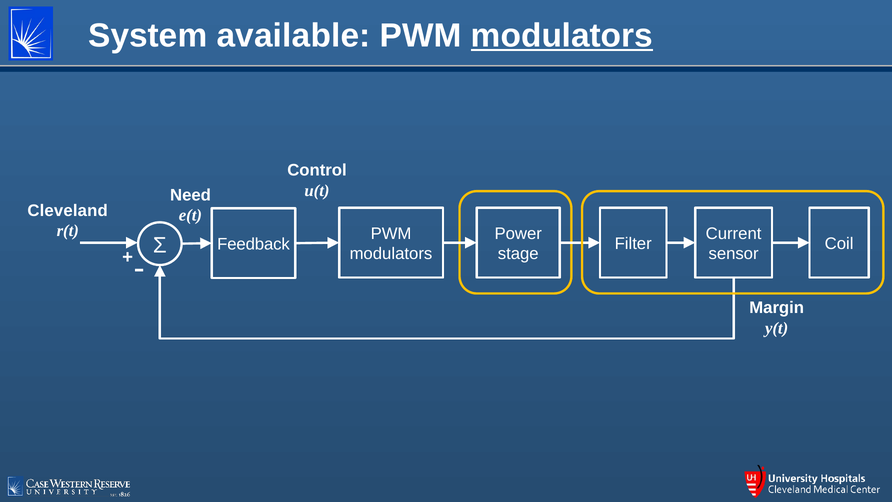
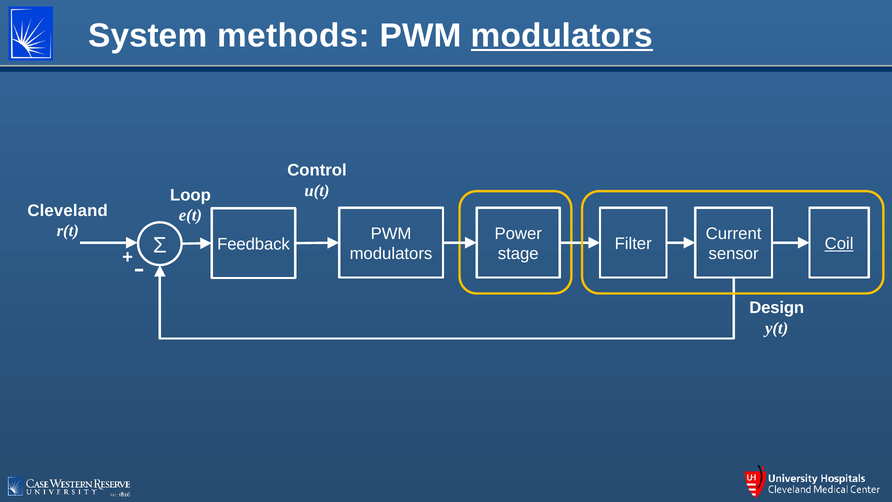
available: available -> methods
Need: Need -> Loop
Coil underline: none -> present
Margin: Margin -> Design
